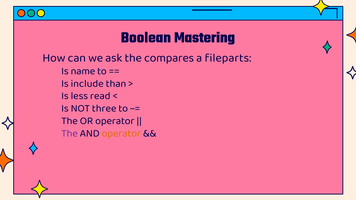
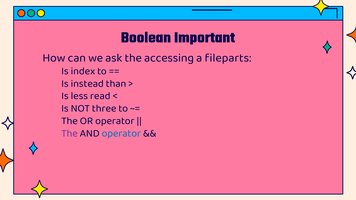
Mastering: Mastering -> Important
compares: compares -> accessing
name: name -> index
include: include -> instead
operator at (121, 133) colour: orange -> blue
